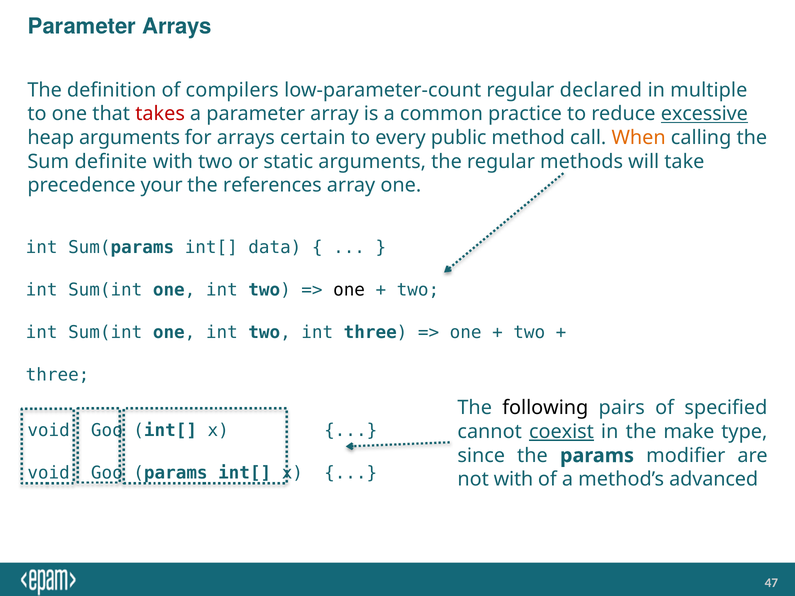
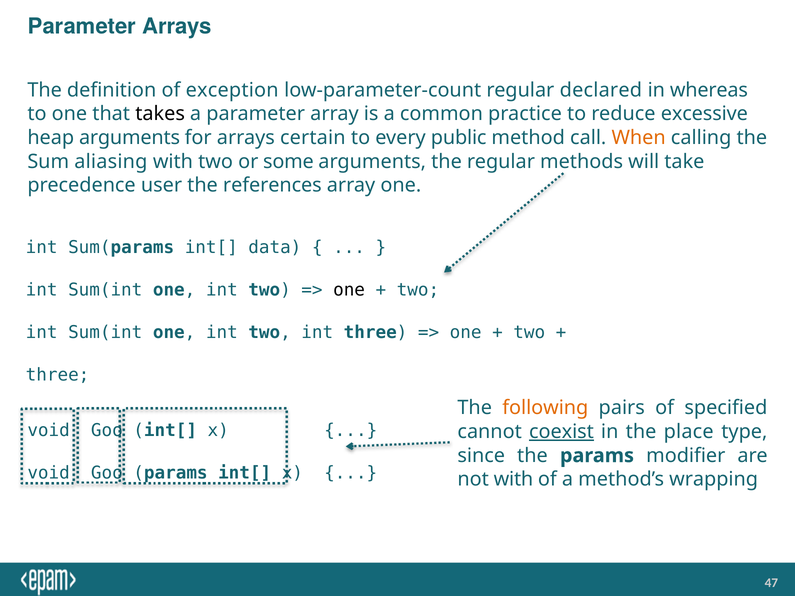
compilers: compilers -> exception
multiple: multiple -> whereas
takes colour: red -> black
excessive underline: present -> none
definite: definite -> aliasing
static: static -> some
your: your -> user
following colour: black -> orange
make: make -> place
advanced: advanced -> wrapping
